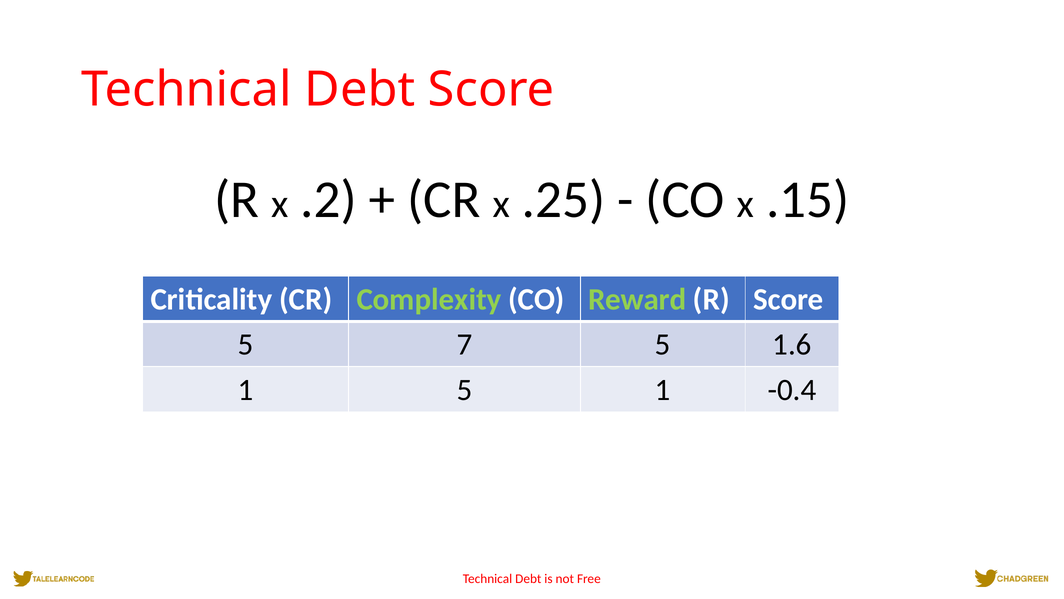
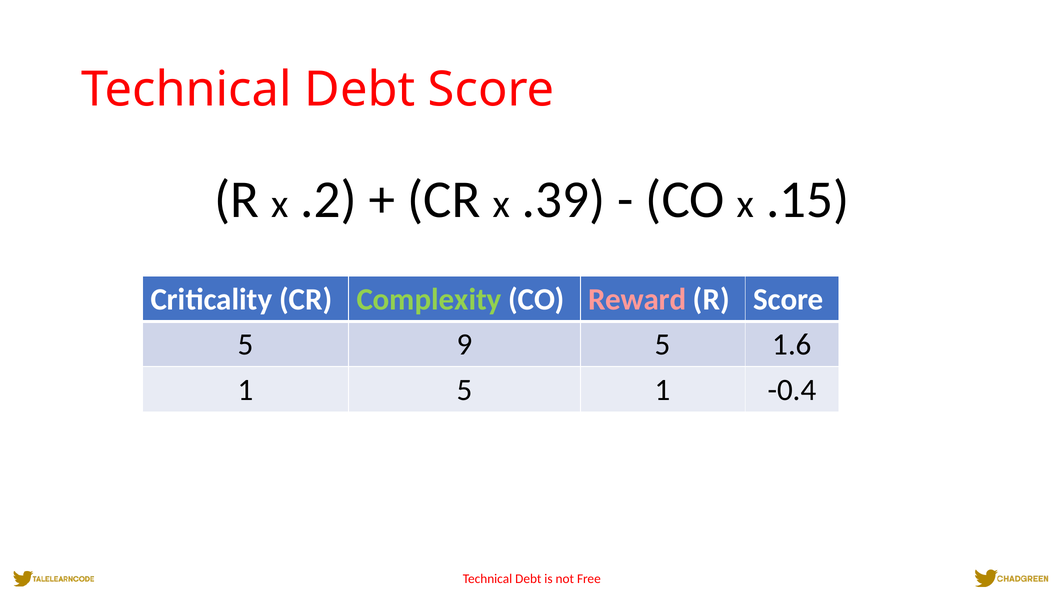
.25: .25 -> .39
Reward colour: light green -> pink
7: 7 -> 9
